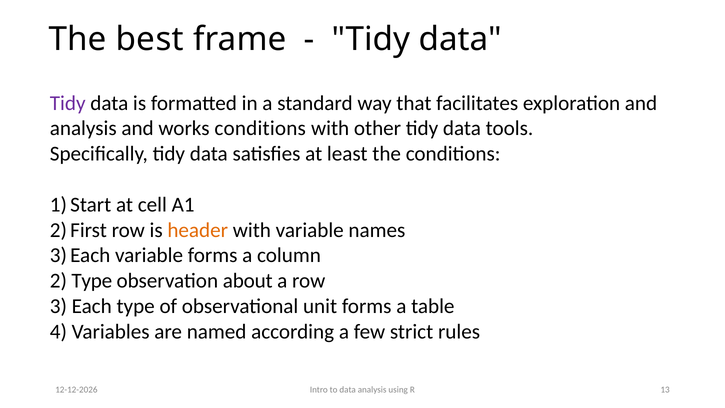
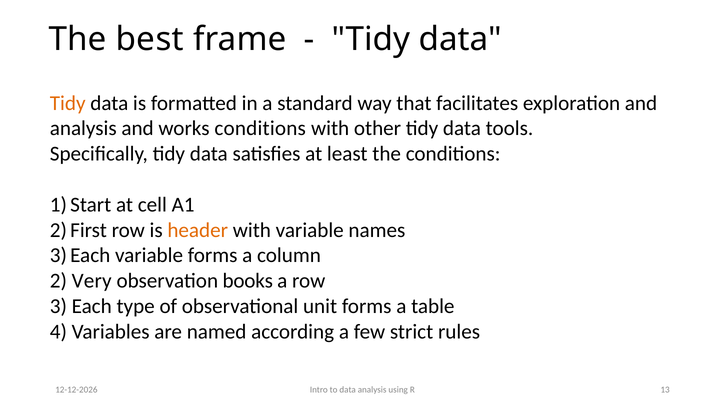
Tidy at (68, 103) colour: purple -> orange
2 Type: Type -> Very
about: about -> books
